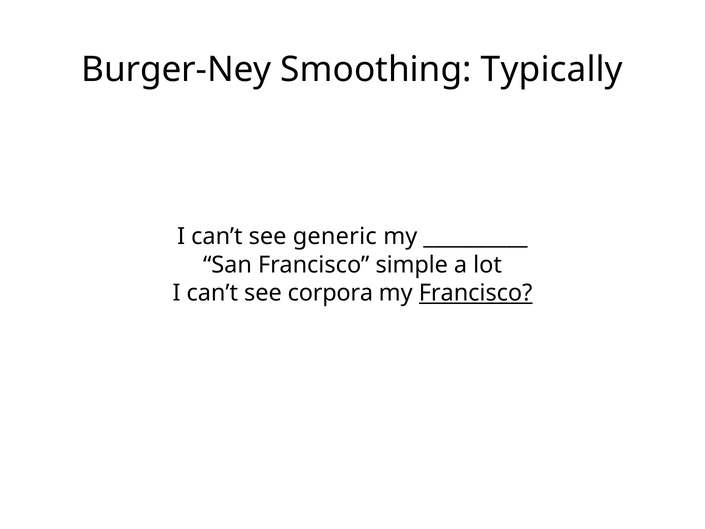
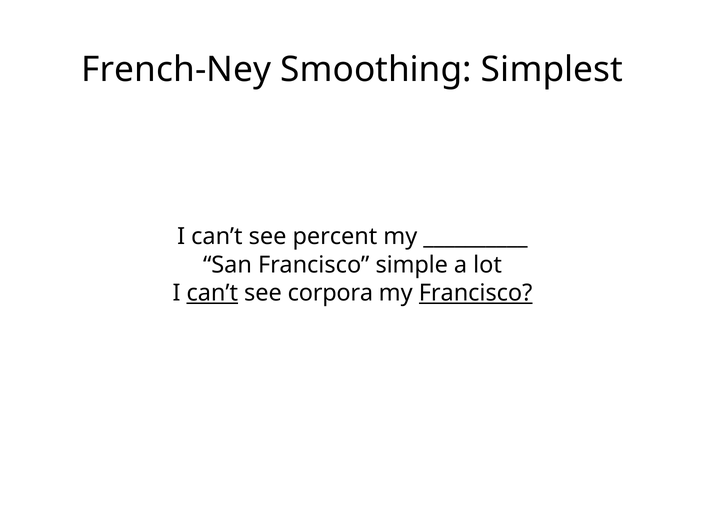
Burger-Ney: Burger-Ney -> French-Ney
Typically: Typically -> Simplest
generic: generic -> percent
can’t at (212, 293) underline: none -> present
